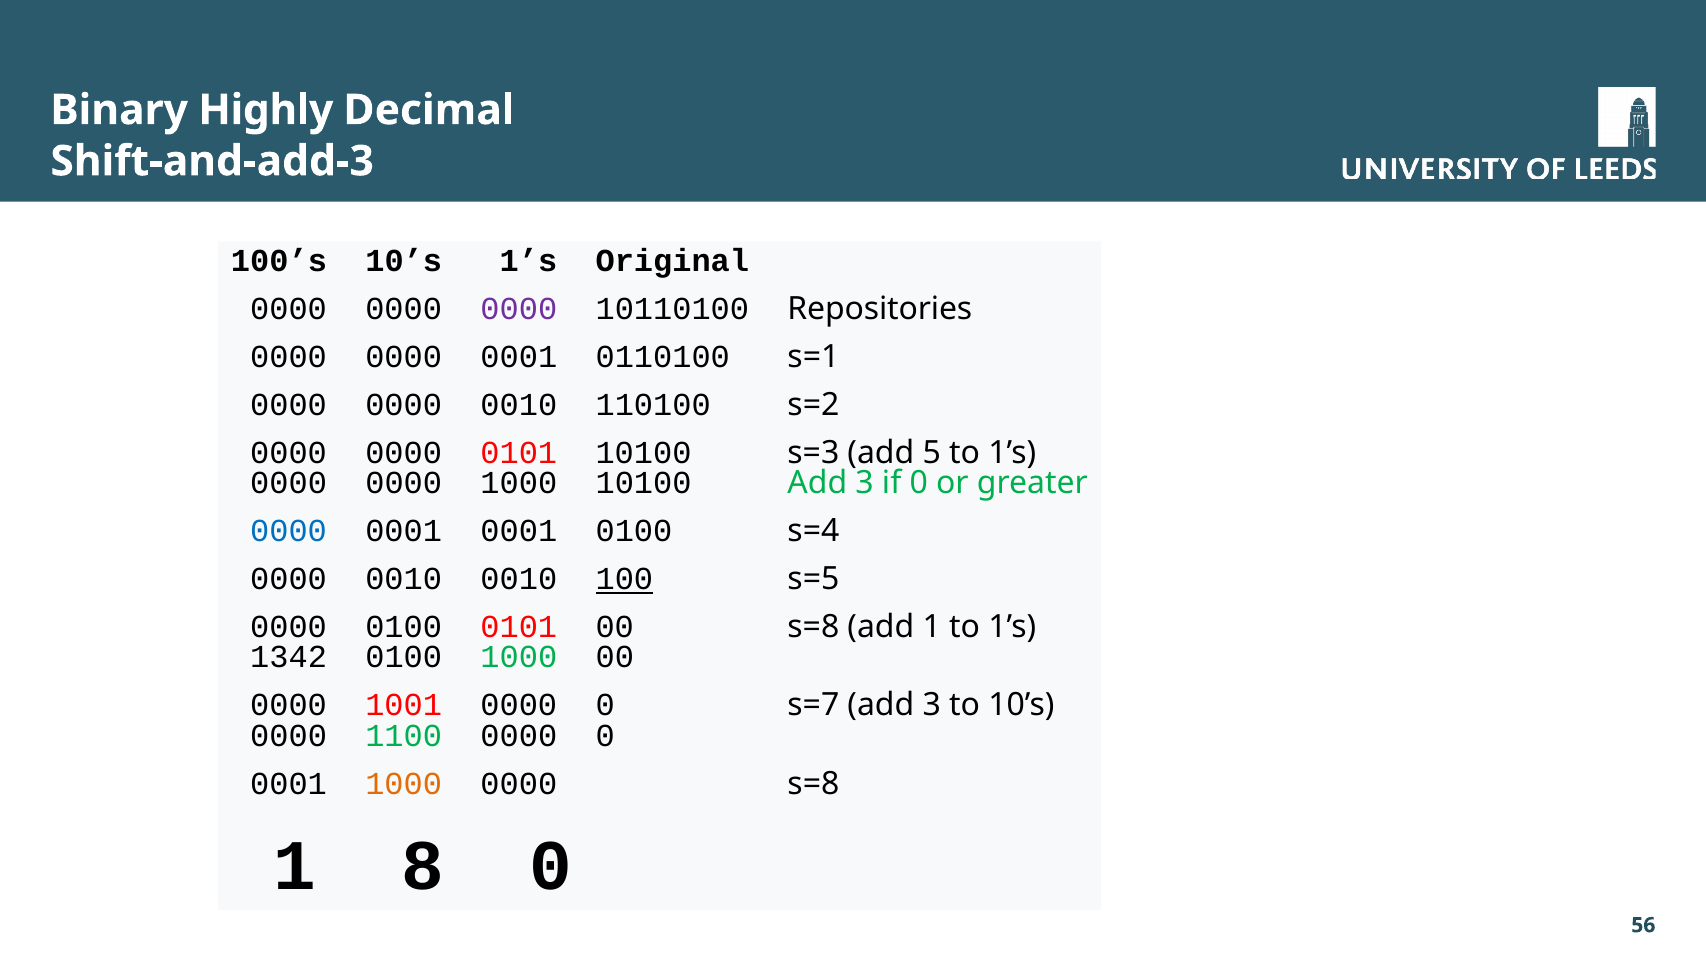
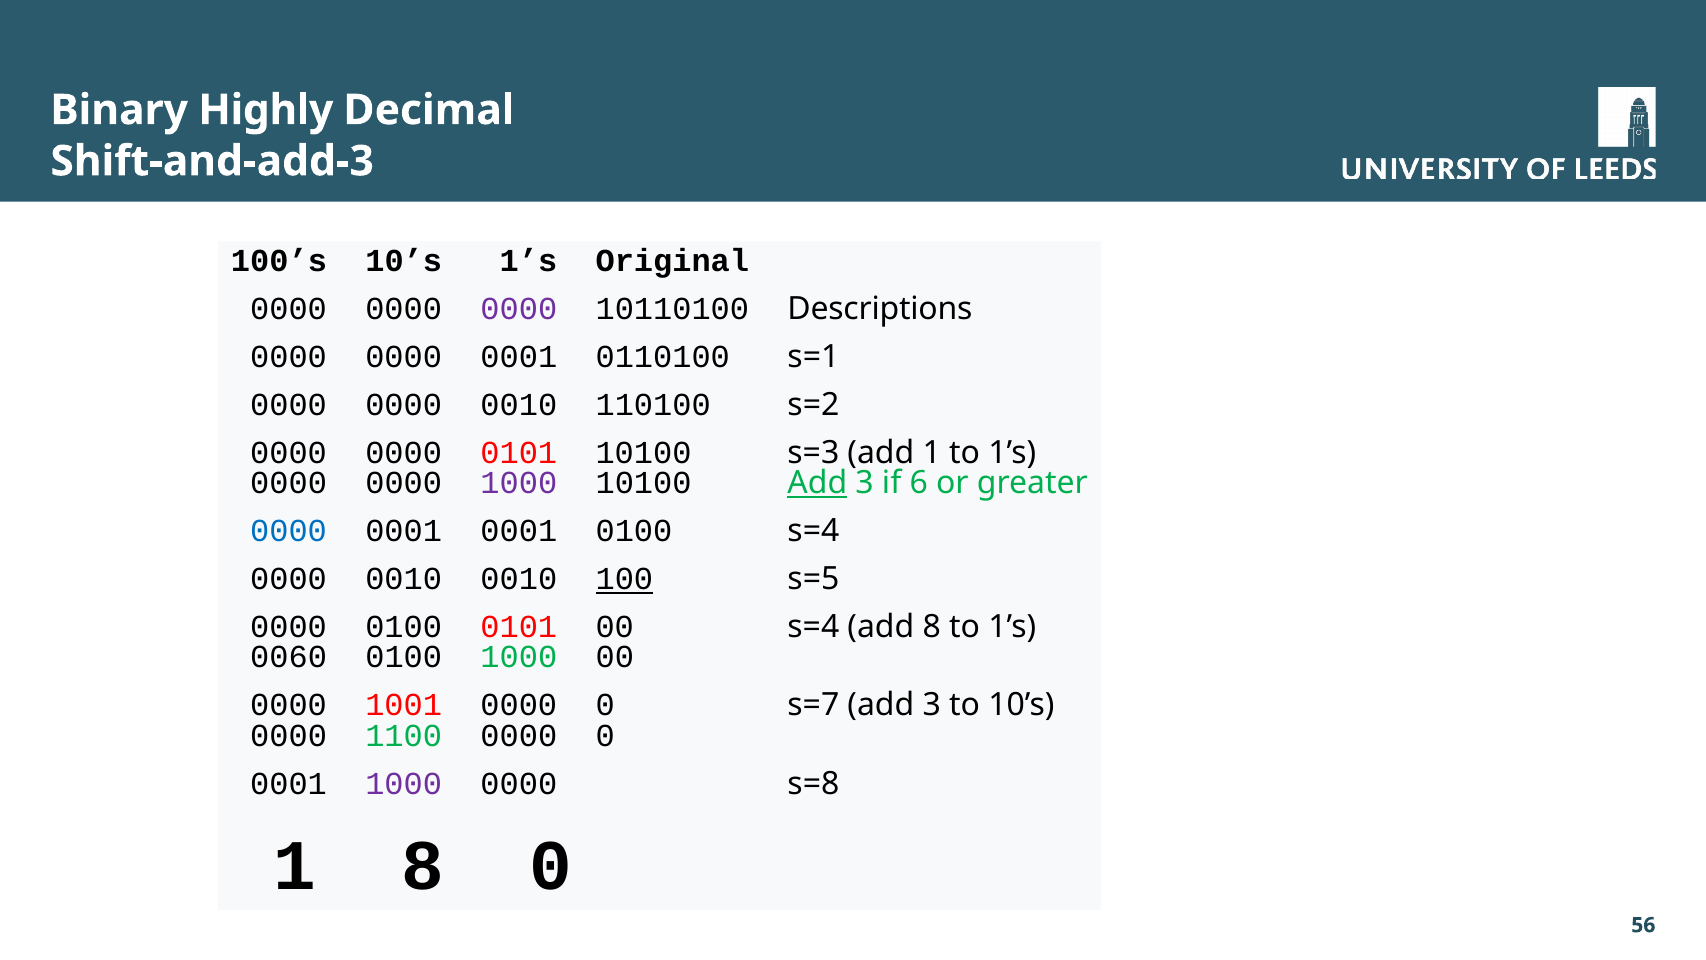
Repositories: Repositories -> Descriptions
add 5: 5 -> 1
1000 at (519, 483) colour: black -> purple
Add at (817, 483) underline: none -> present
if 0: 0 -> 6
00 s=8: s=8 -> s=4
add 1: 1 -> 8
1342: 1342 -> 0060
1000 at (404, 783) colour: orange -> purple
